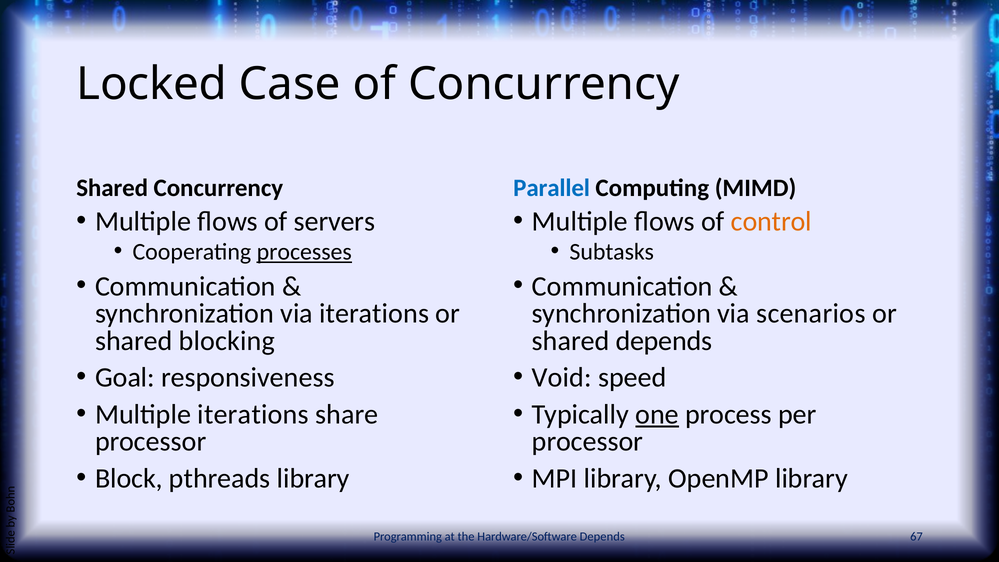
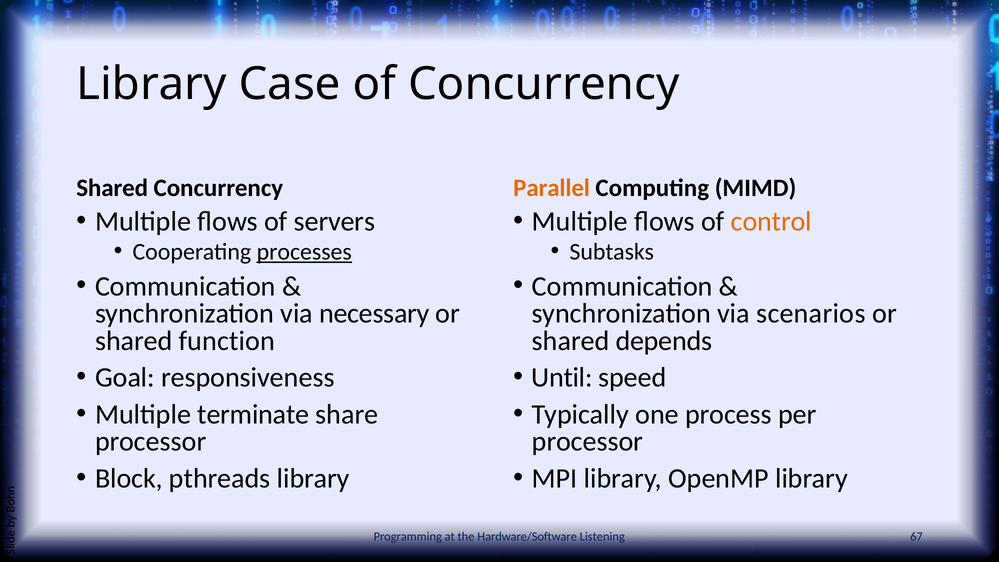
Locked at (152, 84): Locked -> Library
Parallel colour: blue -> orange
via iterations: iterations -> necessary
blocking: blocking -> function
Void: Void -> Until
Multiple iterations: iterations -> terminate
one underline: present -> none
Hardware/Software Depends: Depends -> Listening
